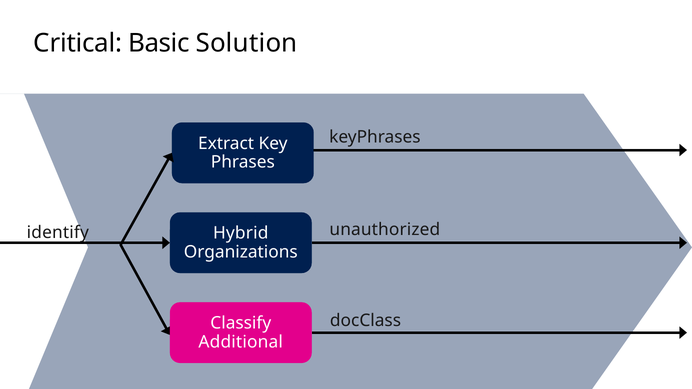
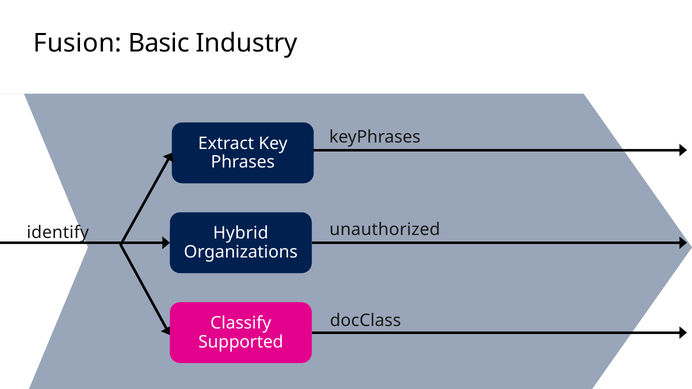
Critical: Critical -> Fusion
Solution: Solution -> Industry
Additional: Additional -> Supported
